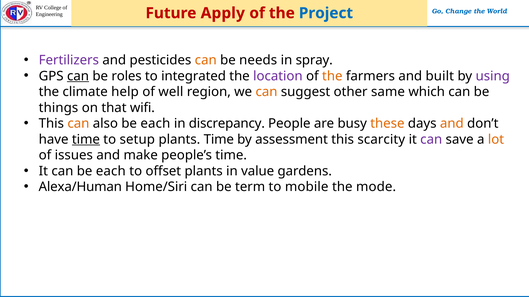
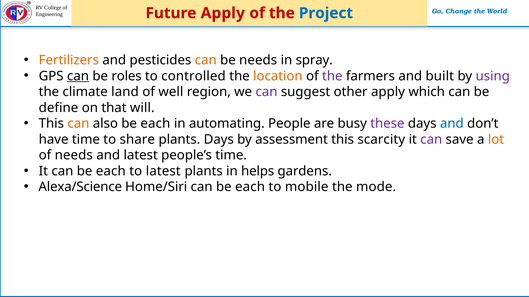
Fertilizers colour: purple -> orange
integrated: integrated -> controlled
location colour: purple -> orange
the at (332, 76) colour: orange -> purple
help: help -> land
can at (266, 92) colour: orange -> purple
other same: same -> apply
things: things -> define
wifi: wifi -> will
discrepancy: discrepancy -> automating
these colour: orange -> purple
and at (452, 124) colour: orange -> blue
time at (86, 140) underline: present -> none
setup: setup -> share
plants Time: Time -> Days
of issues: issues -> needs
and make: make -> latest
to offset: offset -> latest
value: value -> helps
Alexa/Human: Alexa/Human -> Alexa/Science
Home/Siri can be term: term -> each
